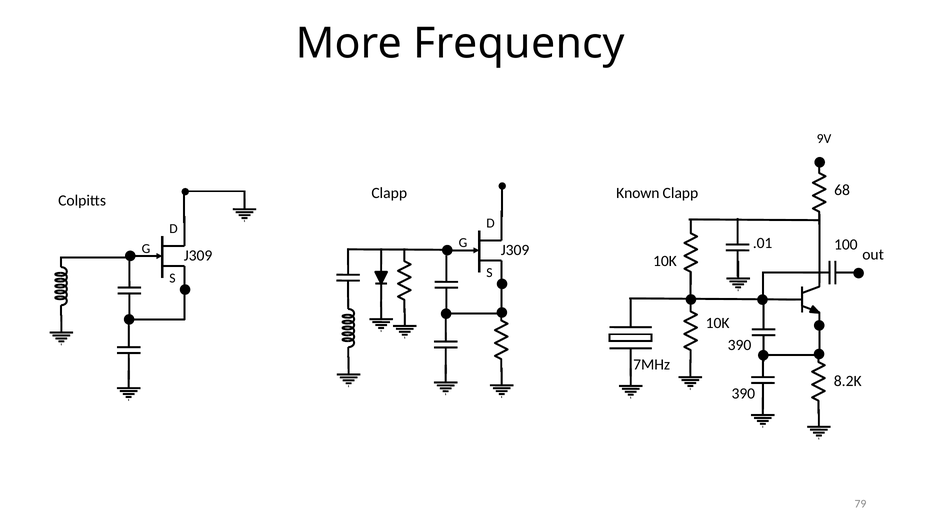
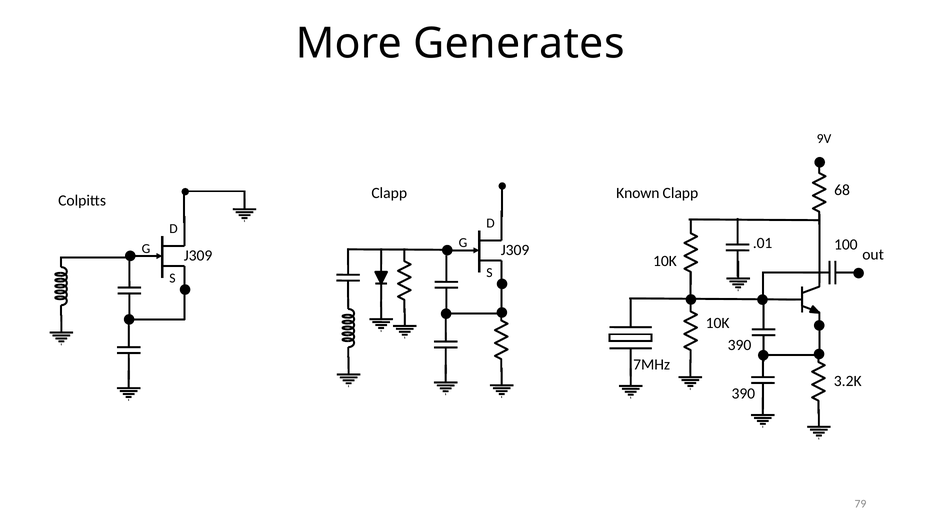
Frequency: Frequency -> Generates
8.2K: 8.2K -> 3.2K
